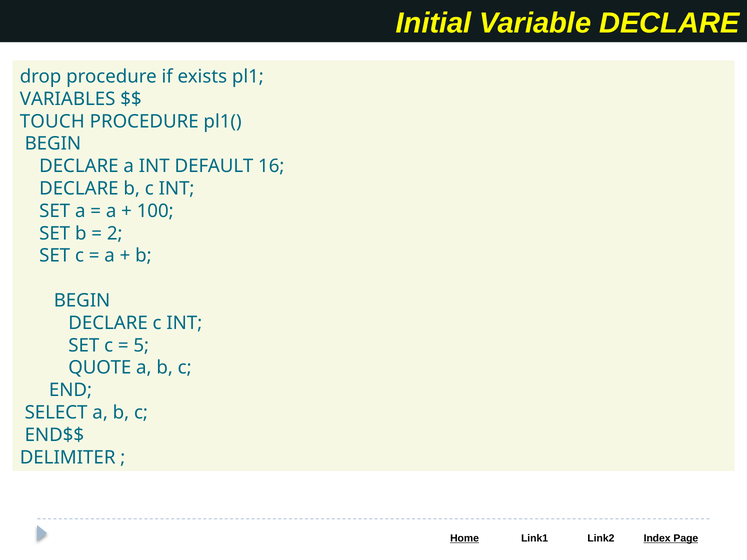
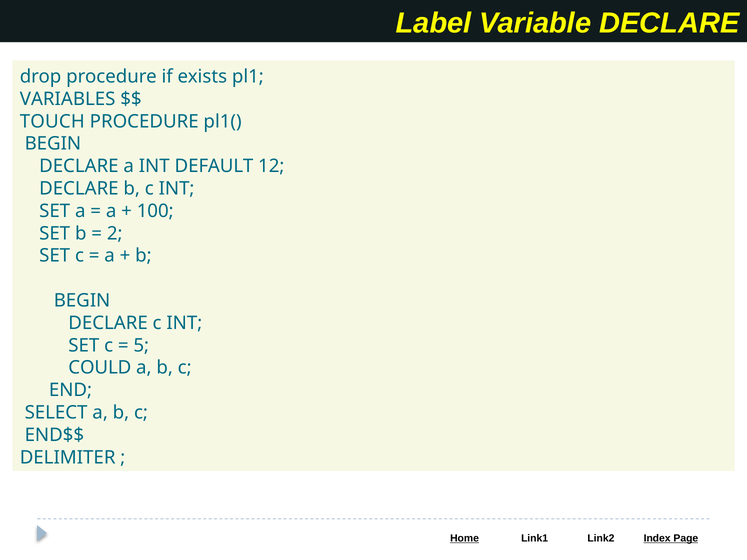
Initial: Initial -> Label
16: 16 -> 12
QUOTE: QUOTE -> COULD
